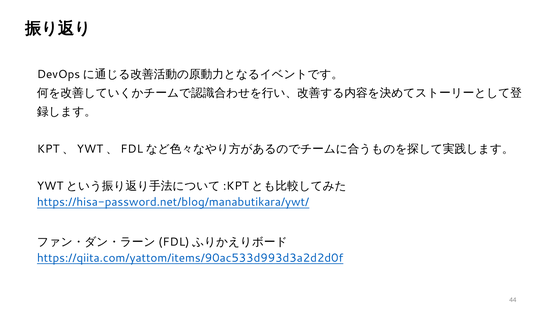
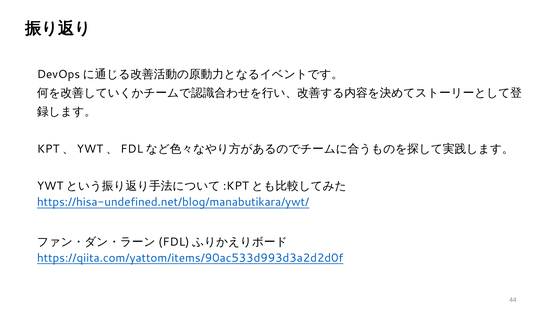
https://hisa-password.net/blog/manabutikara/ywt/: https://hisa-password.net/blog/manabutikara/ywt/ -> https://hisa-undefined.net/blog/manabutikara/ywt/
